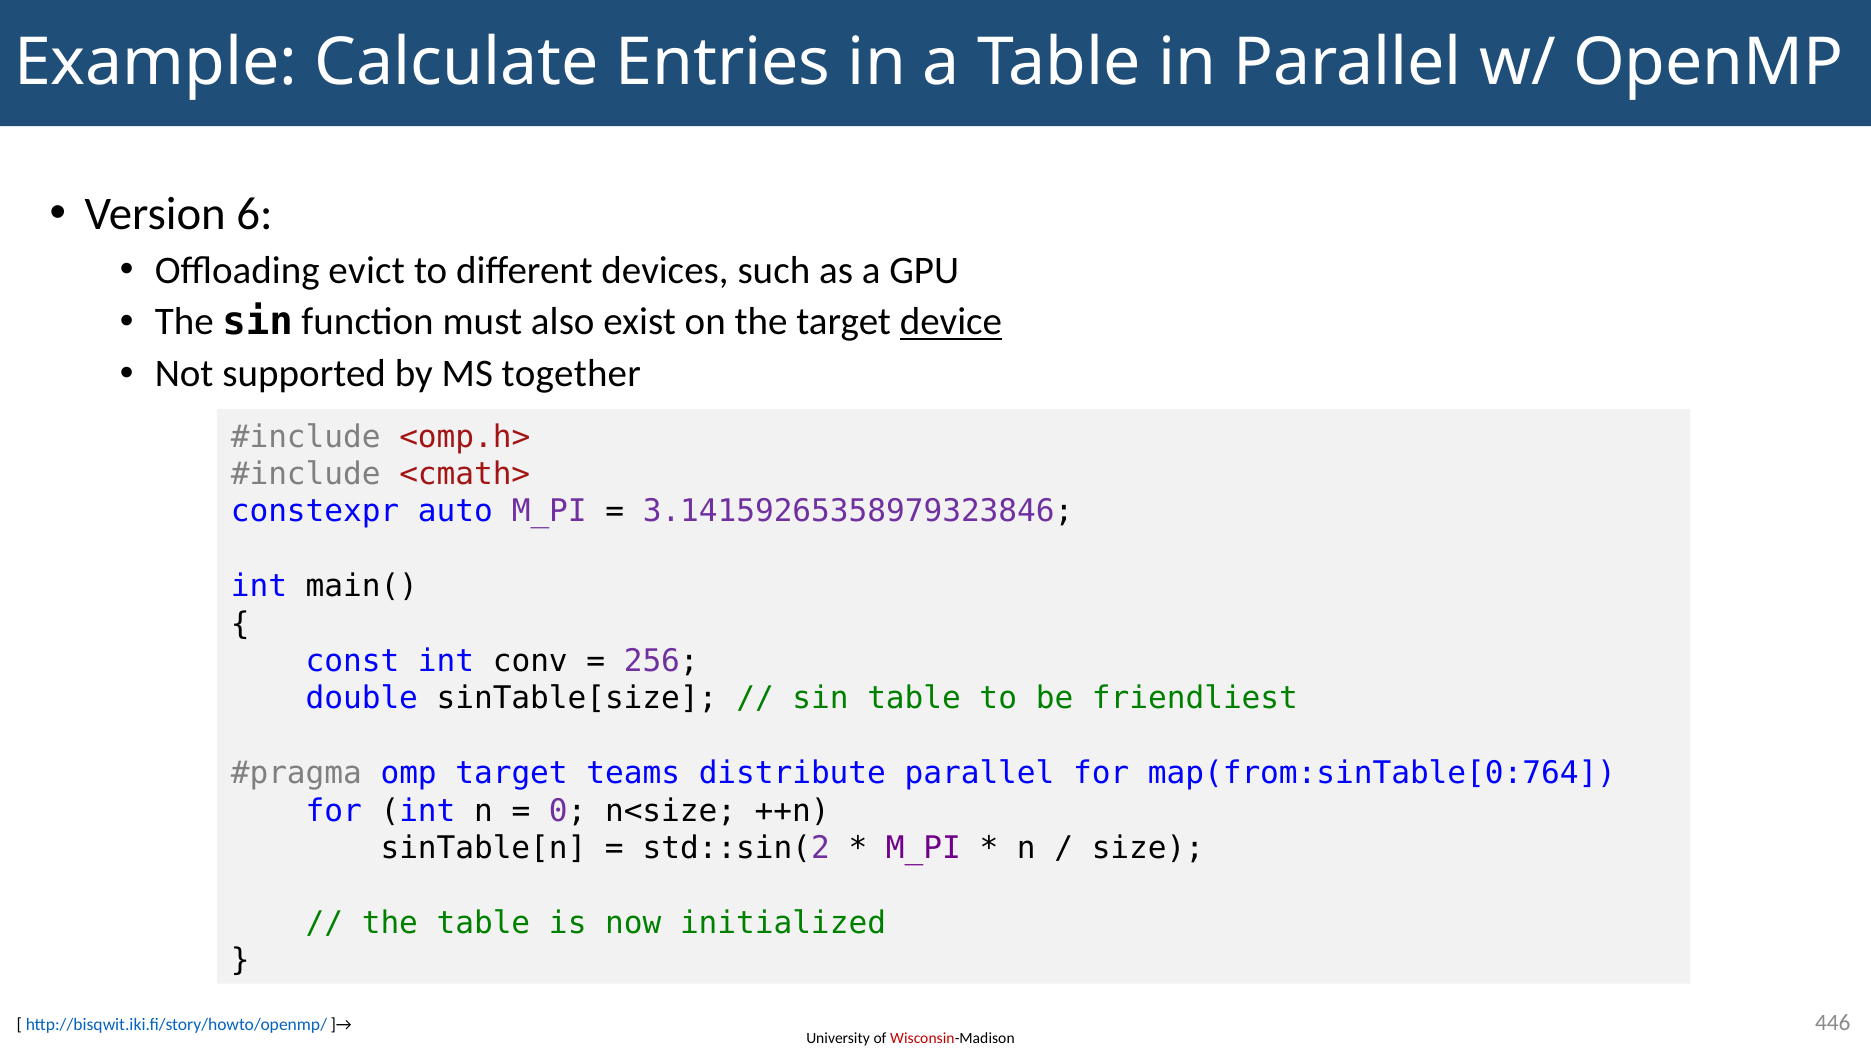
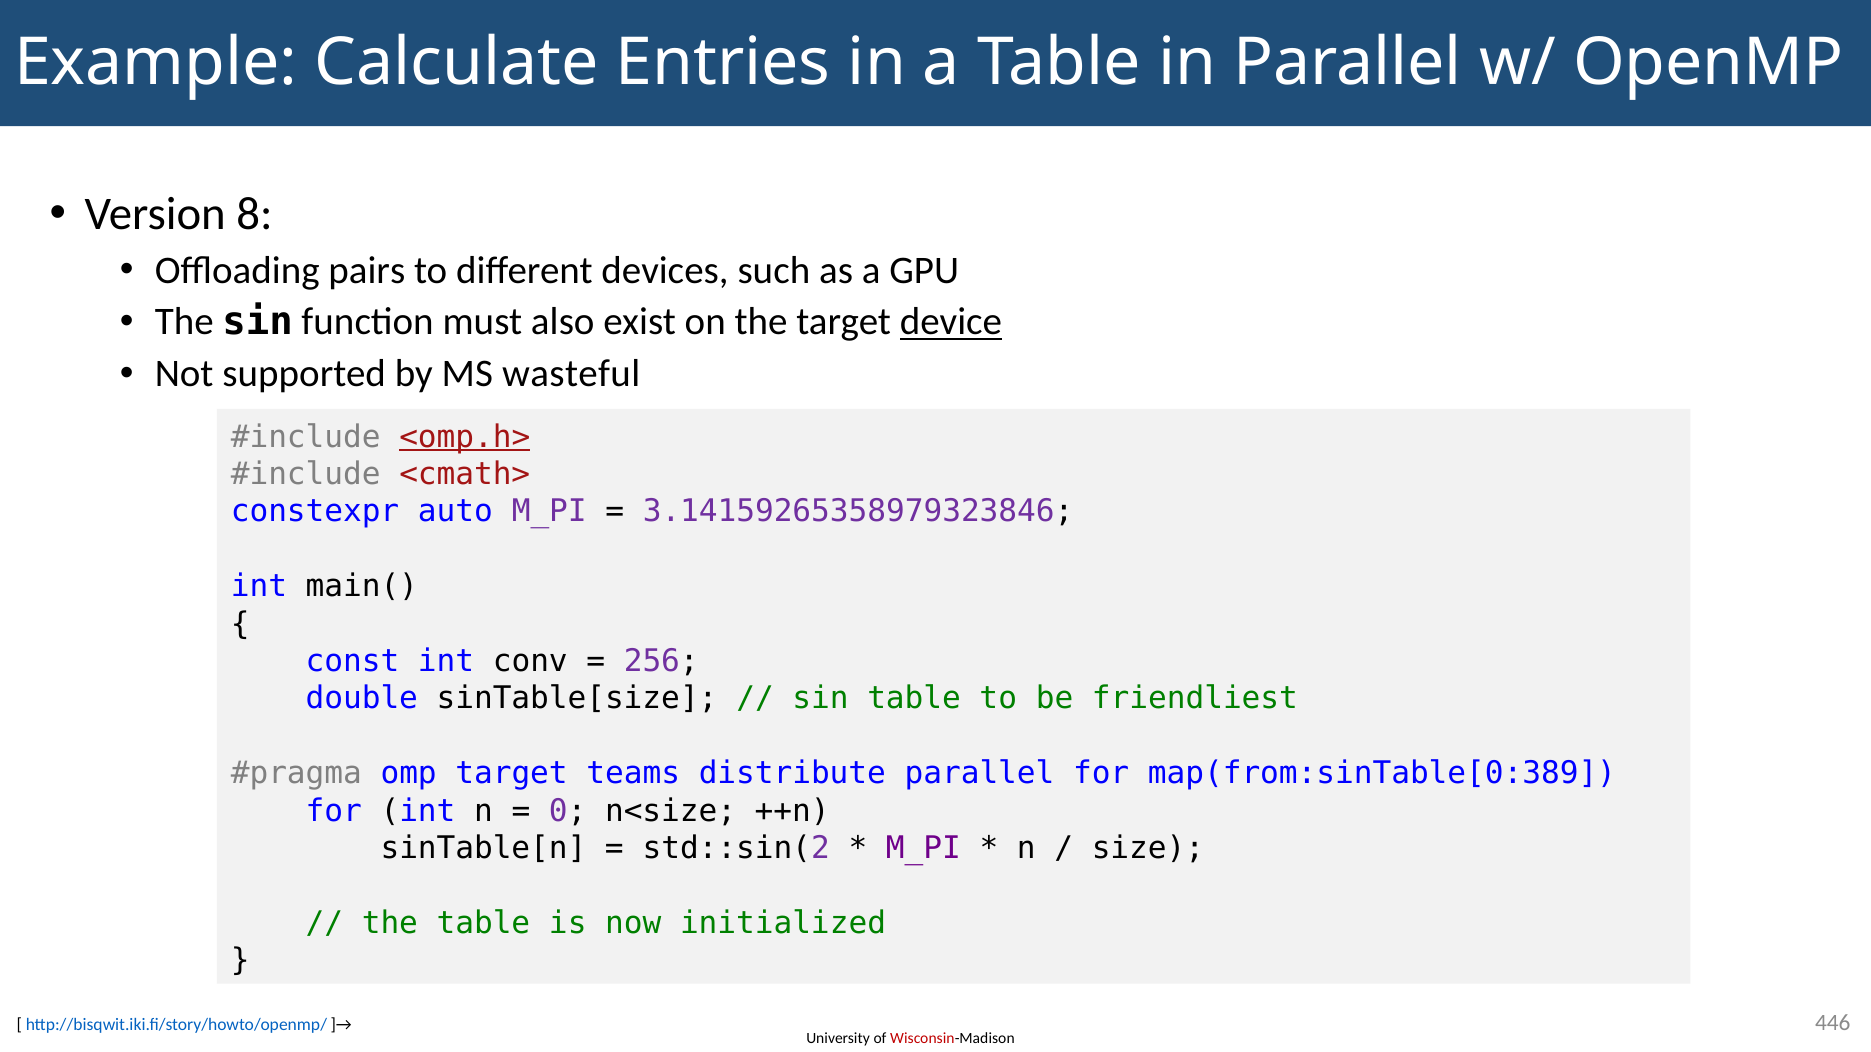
6: 6 -> 8
evict: evict -> pairs
together: together -> wasteful
<omp.h> underline: none -> present
map(from:sinTable[0:764: map(from:sinTable[0:764 -> map(from:sinTable[0:389
